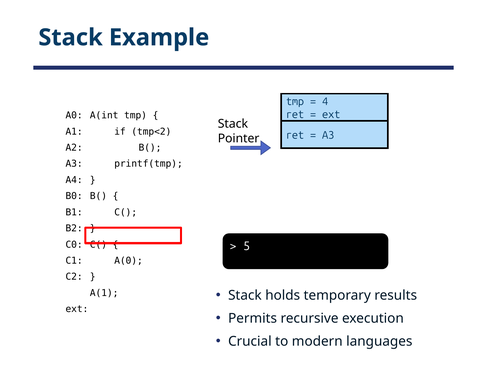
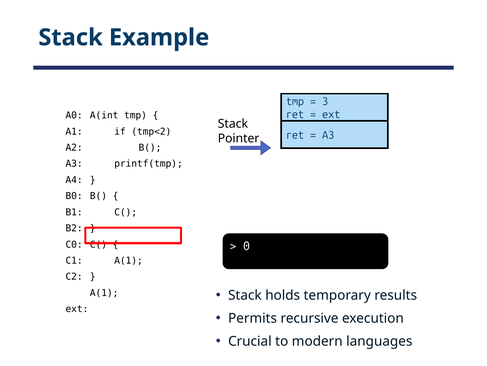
4: 4 -> 3
5: 5 -> 0
C1 A(0: A(0 -> A(1
